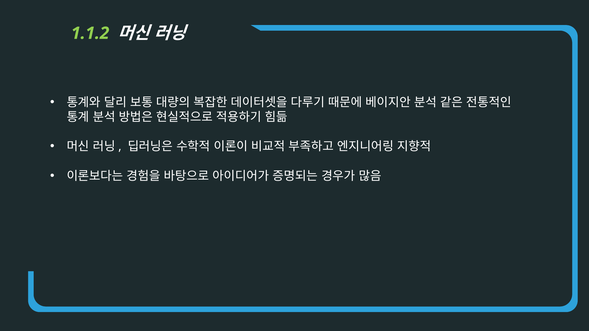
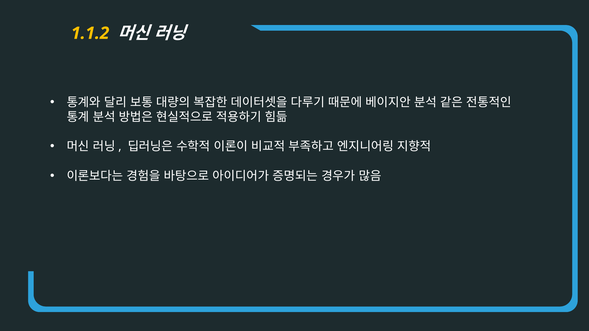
1.1.2 colour: light green -> yellow
